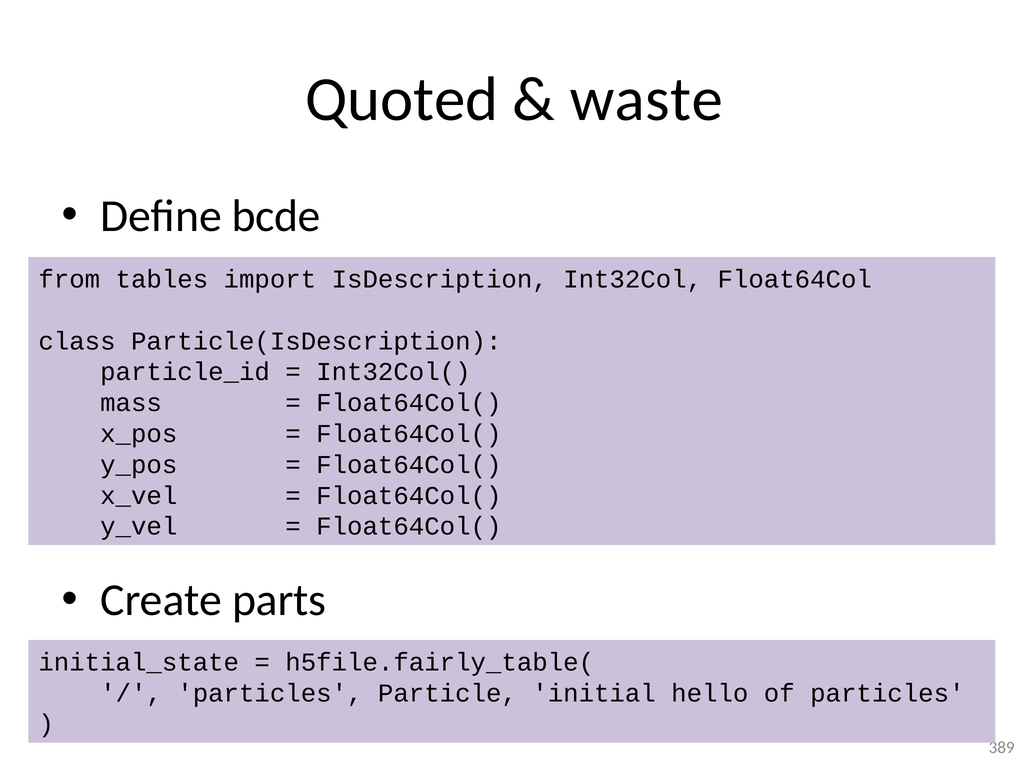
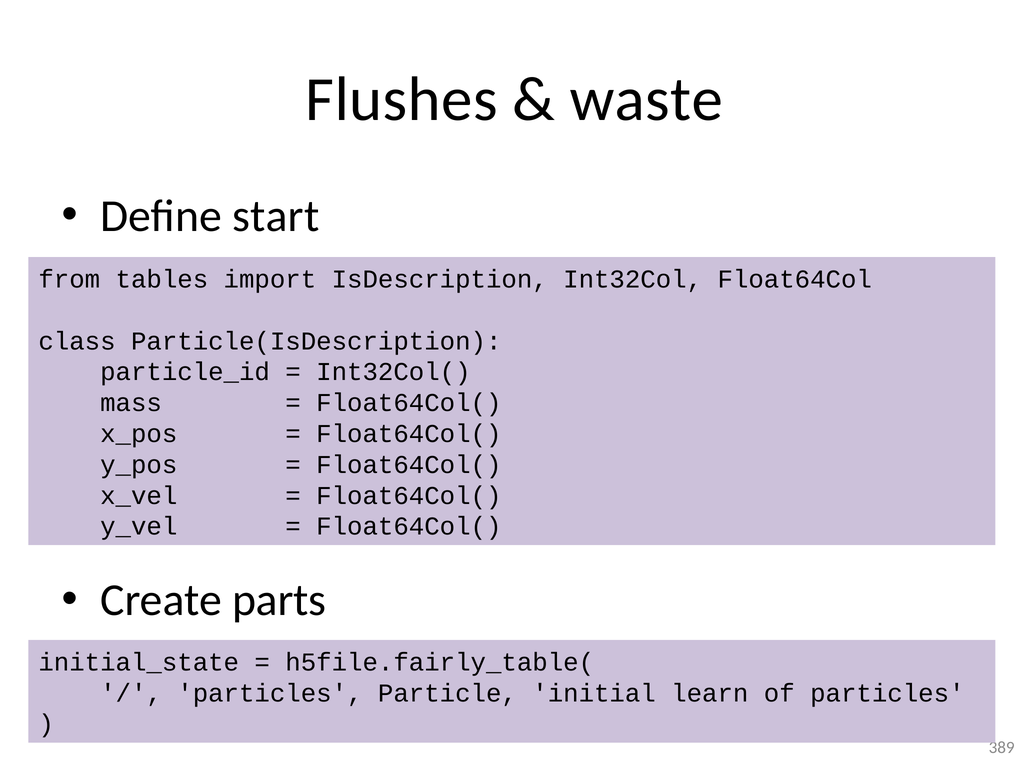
Quoted: Quoted -> Flushes
bcde: bcde -> start
hello: hello -> learn
